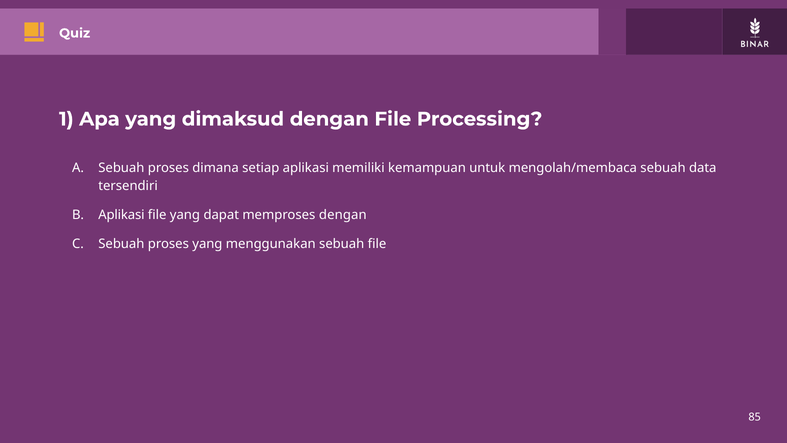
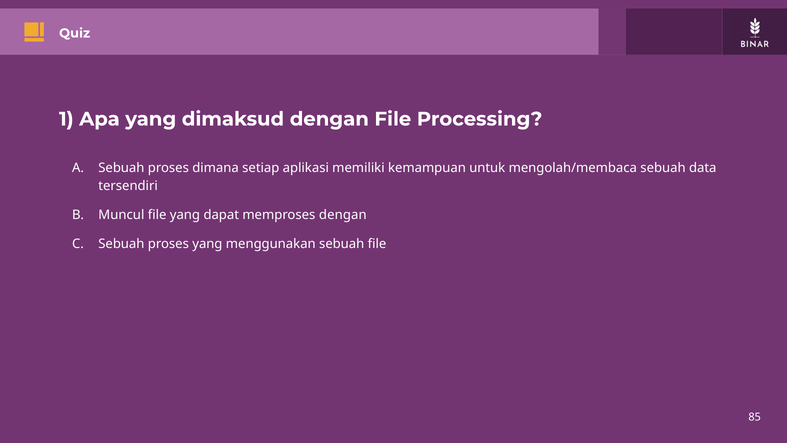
Aplikasi at (121, 215): Aplikasi -> Muncul
